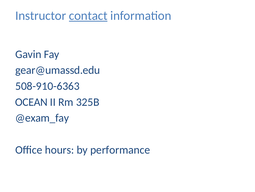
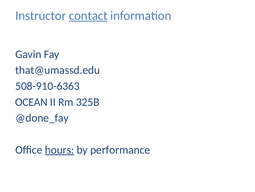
gear@umassd.edu: gear@umassd.edu -> that@umassd.edu
@exam_fay: @exam_fay -> @done_fay
hours underline: none -> present
